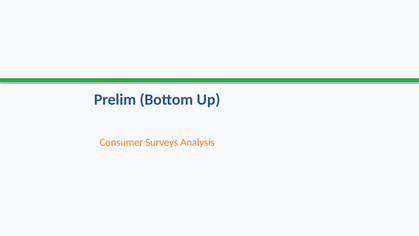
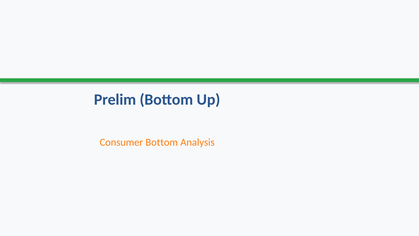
Consumer Surveys: Surveys -> Bottom
